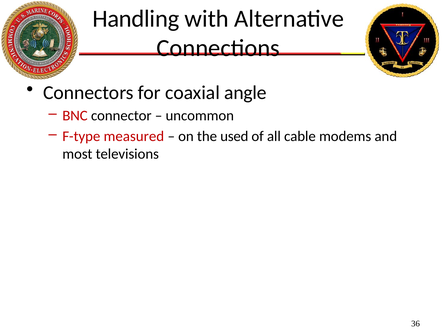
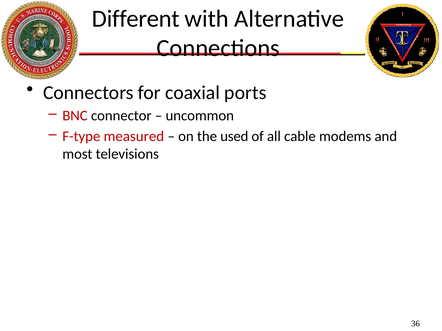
Handling: Handling -> Different
angle: angle -> ports
